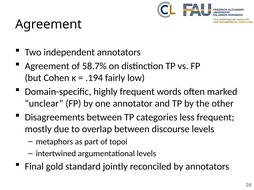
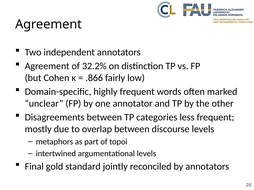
58.7%: 58.7% -> 32.2%
.194: .194 -> .866
